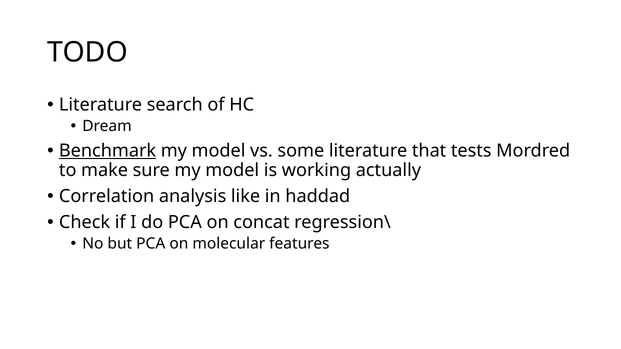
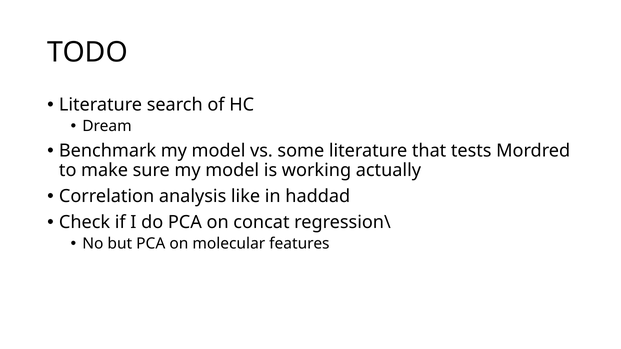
Benchmark underline: present -> none
